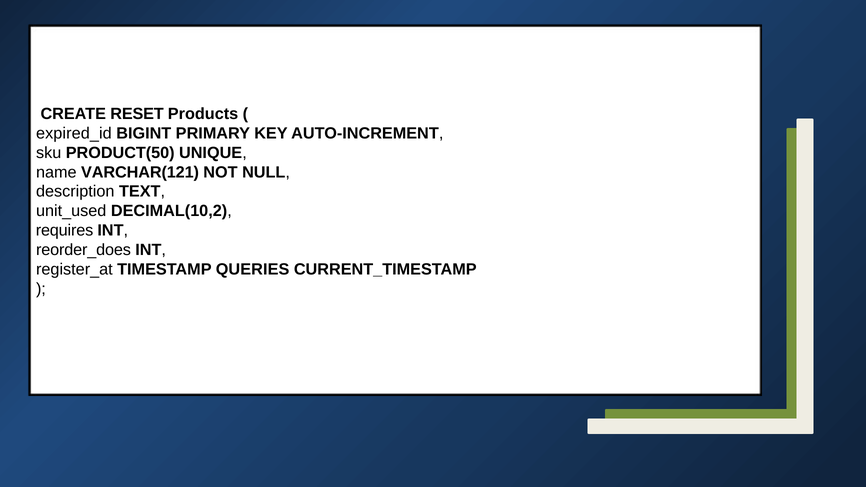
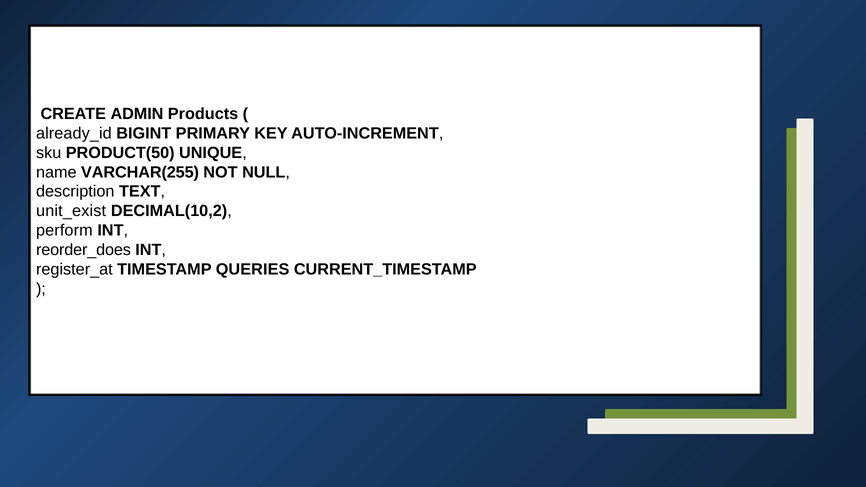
RESET: RESET -> ADMIN
expired_id: expired_id -> already_id
VARCHAR(121: VARCHAR(121 -> VARCHAR(255
unit_used: unit_used -> unit_exist
requires: requires -> perform
